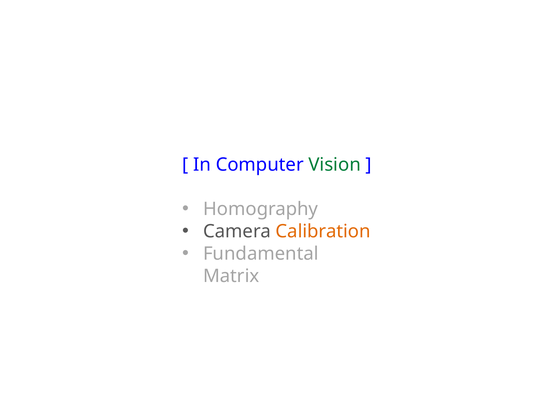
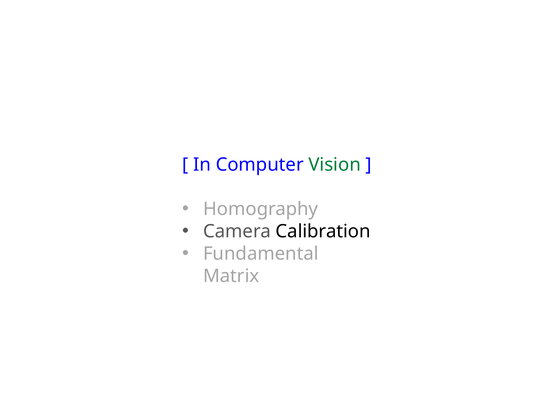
Calibration colour: orange -> black
